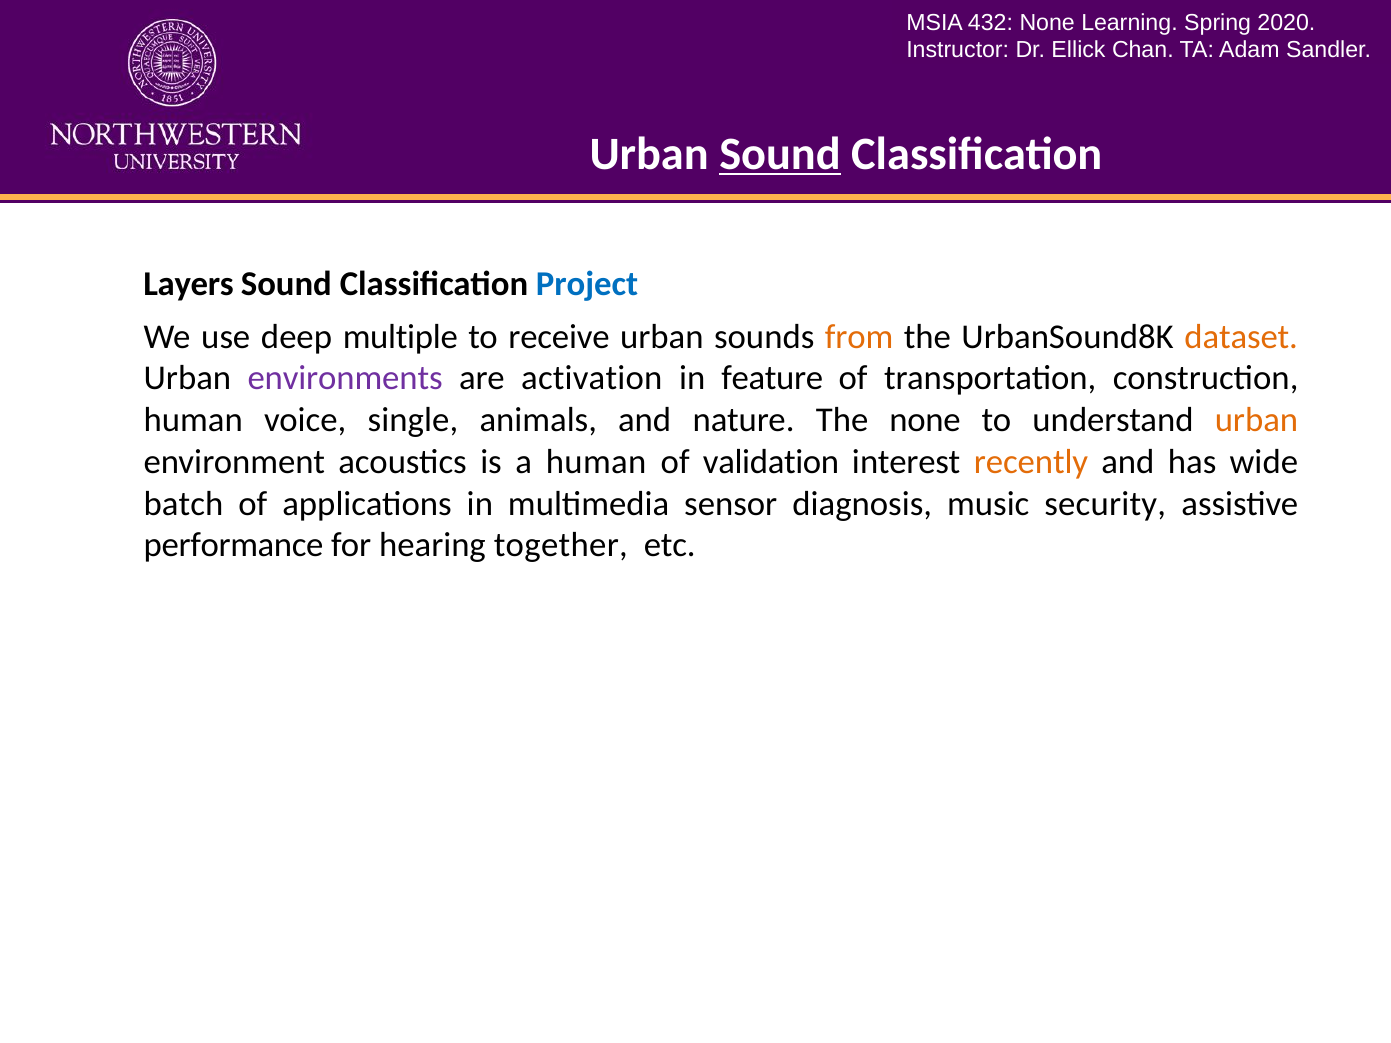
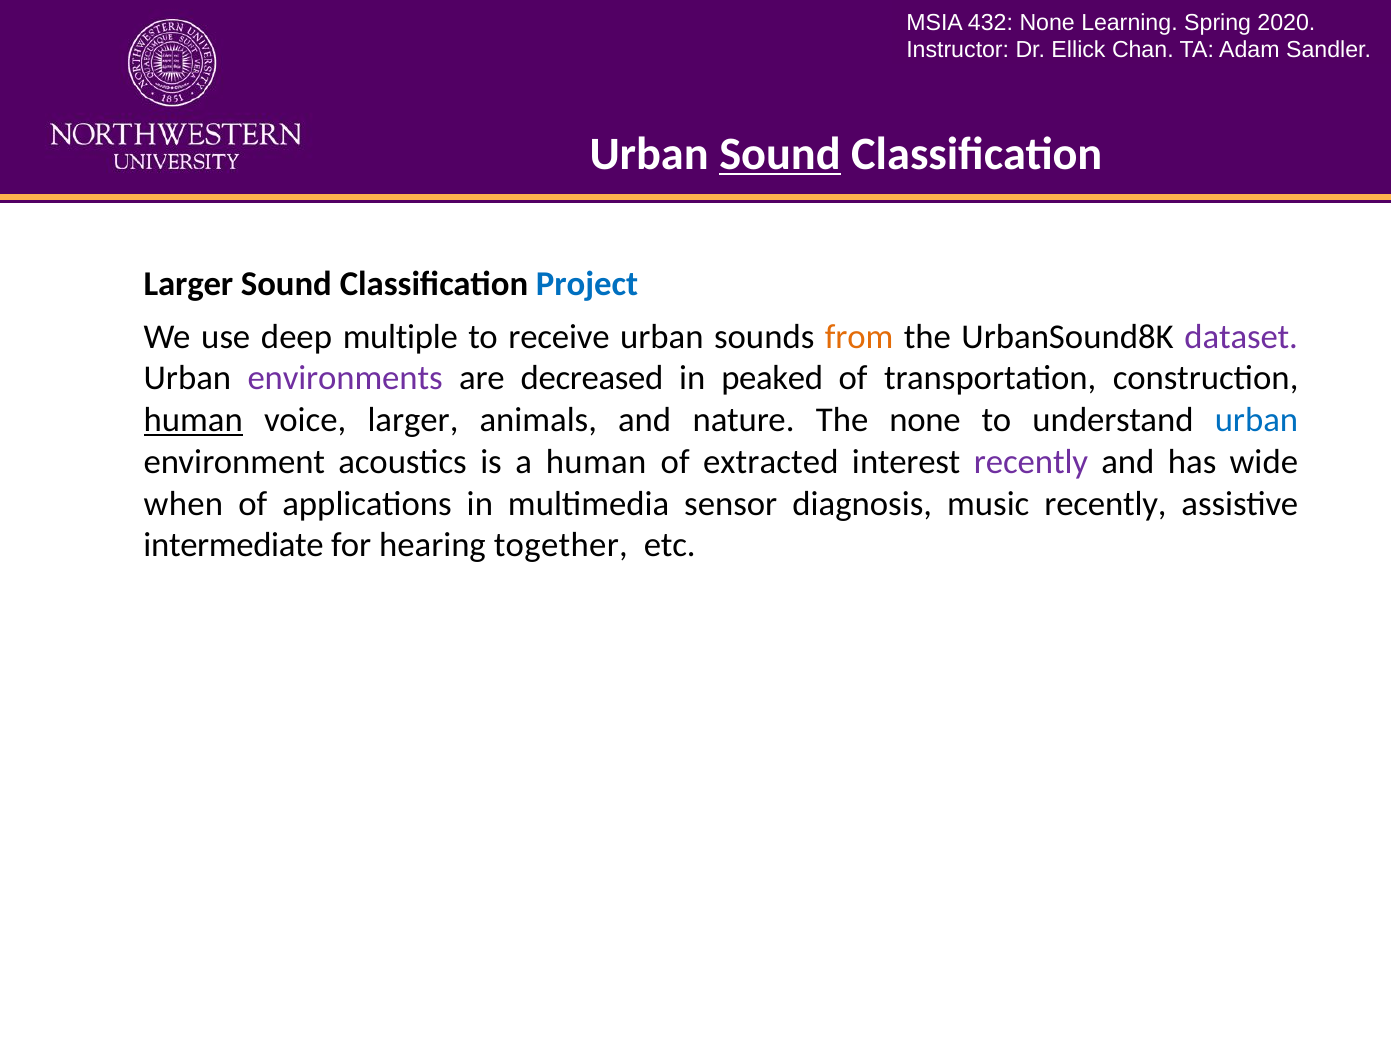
Layers at (189, 284): Layers -> Larger
dataset colour: orange -> purple
activation: activation -> decreased
feature: feature -> peaked
human at (193, 420) underline: none -> present
voice single: single -> larger
urban at (1256, 420) colour: orange -> blue
validation: validation -> extracted
recently at (1031, 462) colour: orange -> purple
batch: batch -> when
music security: security -> recently
performance: performance -> intermediate
